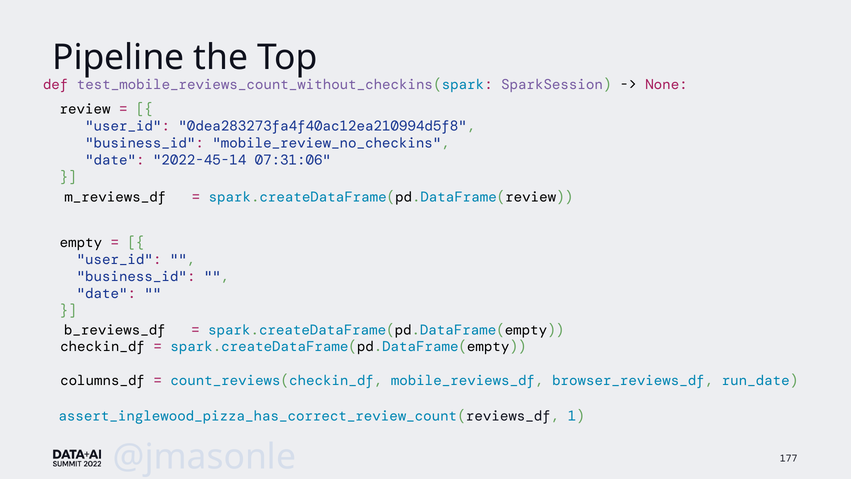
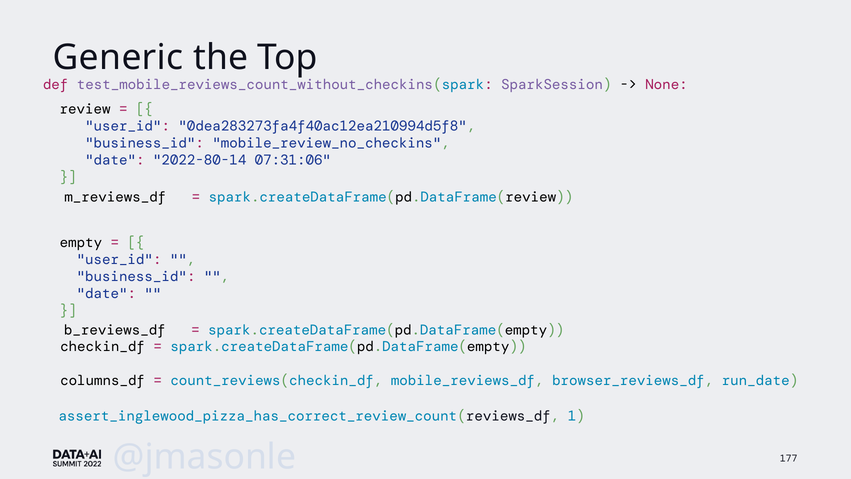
Pipeline: Pipeline -> Generic
2022-45-14: 2022-45-14 -> 2022-80-14
